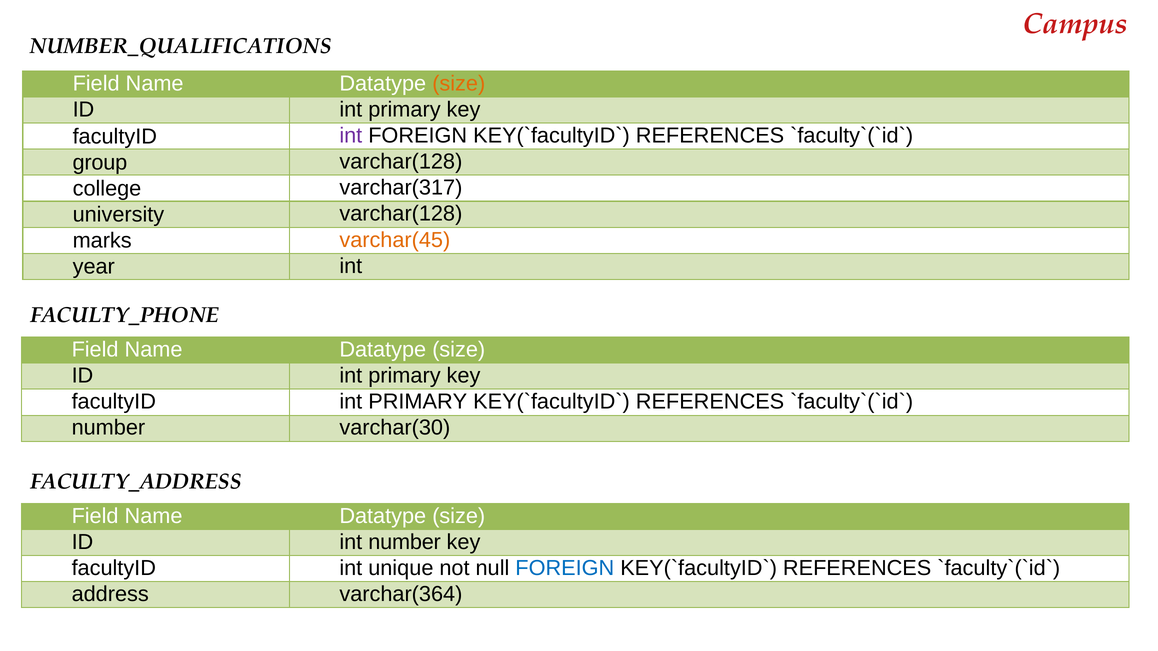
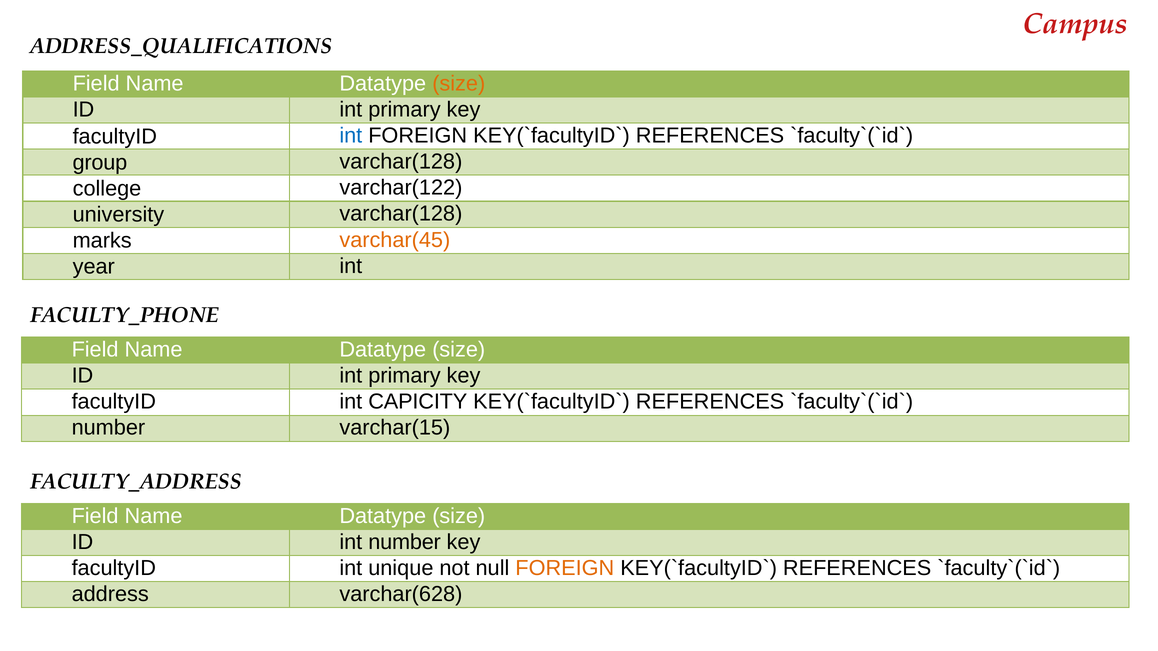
NUMBER_QUALIFICATIONS: NUMBER_QUALIFICATIONS -> ADDRESS_QUALIFICATIONS
int at (351, 136) colour: purple -> blue
varchar(317: varchar(317 -> varchar(122
facultyID int PRIMARY: PRIMARY -> CAPICITY
varchar(30: varchar(30 -> varchar(15
FOREIGN at (565, 569) colour: blue -> orange
varchar(364: varchar(364 -> varchar(628
